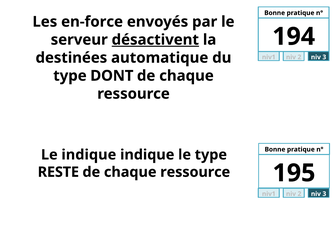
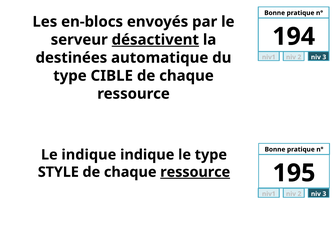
en-force: en-force -> en-blocs
DONT: DONT -> CIBLE
RESTE: RESTE -> STYLE
ressource at (195, 172) underline: none -> present
